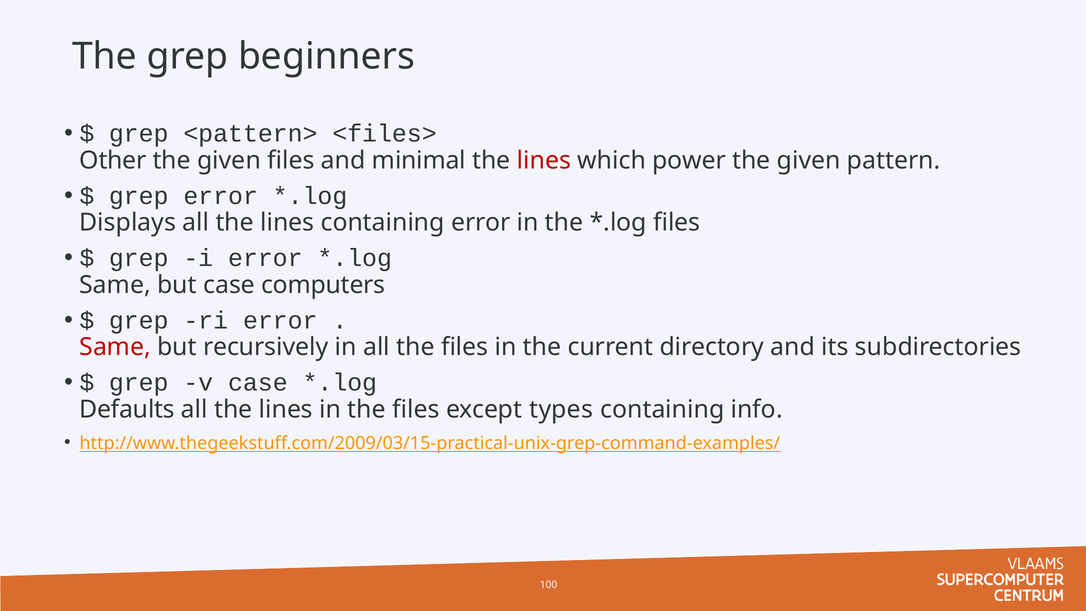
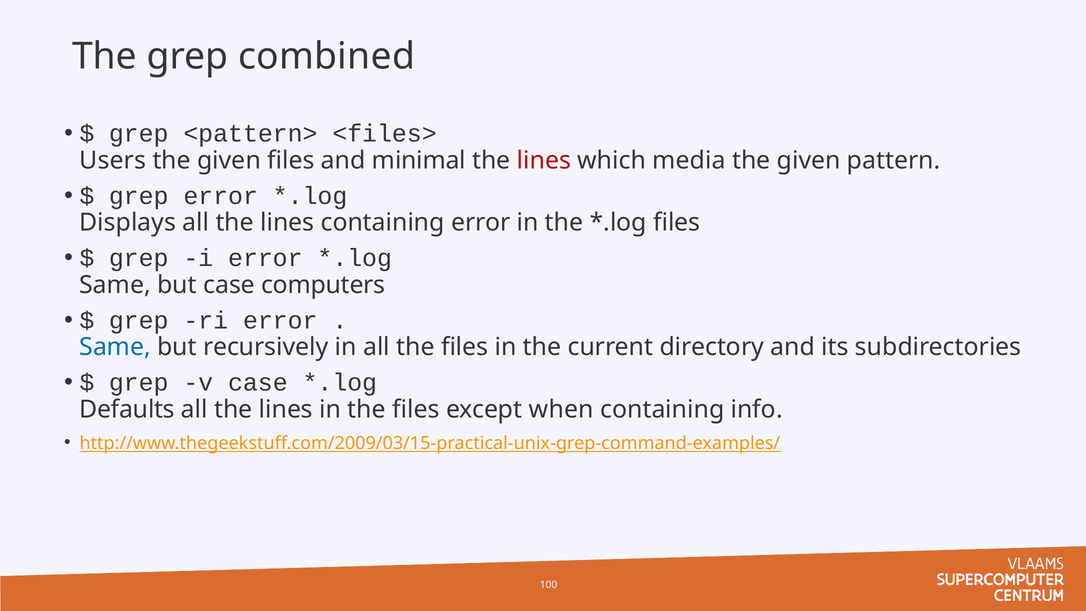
beginners: beginners -> combined
Other: Other -> Users
power: power -> media
Same at (115, 347) colour: red -> blue
types: types -> when
